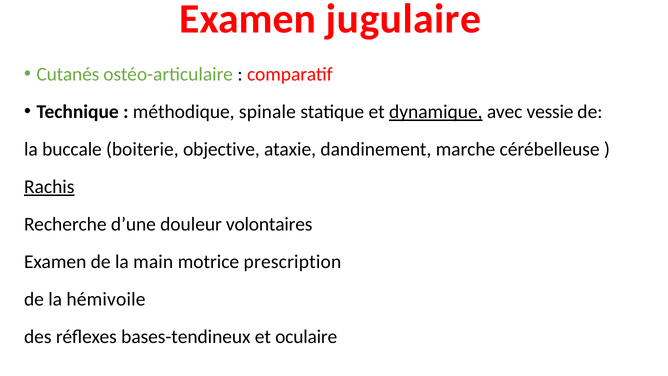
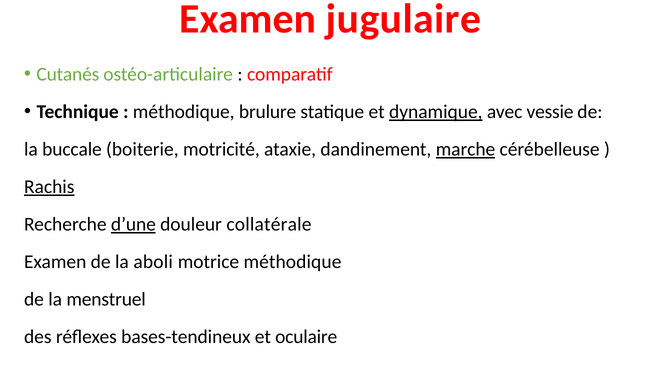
spinale: spinale -> brulure
objective: objective -> motricité
marche underline: none -> present
d’une underline: none -> present
volontaires: volontaires -> collatérale
main: main -> aboli
motrice prescription: prescription -> méthodique
hémivoile: hémivoile -> menstruel
